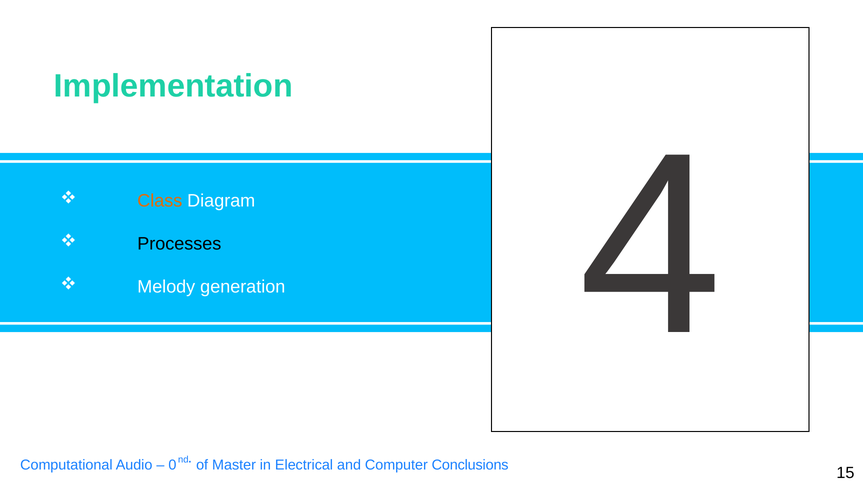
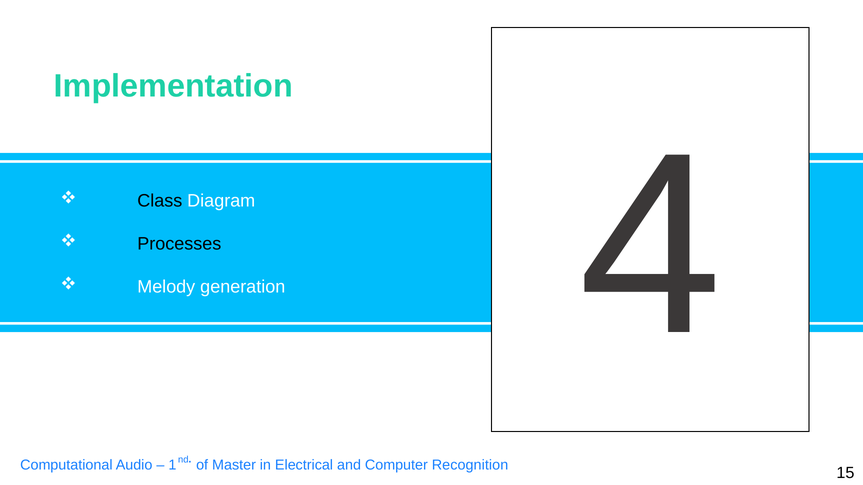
Class colour: orange -> black
0: 0 -> 1
Conclusions: Conclusions -> Recognition
